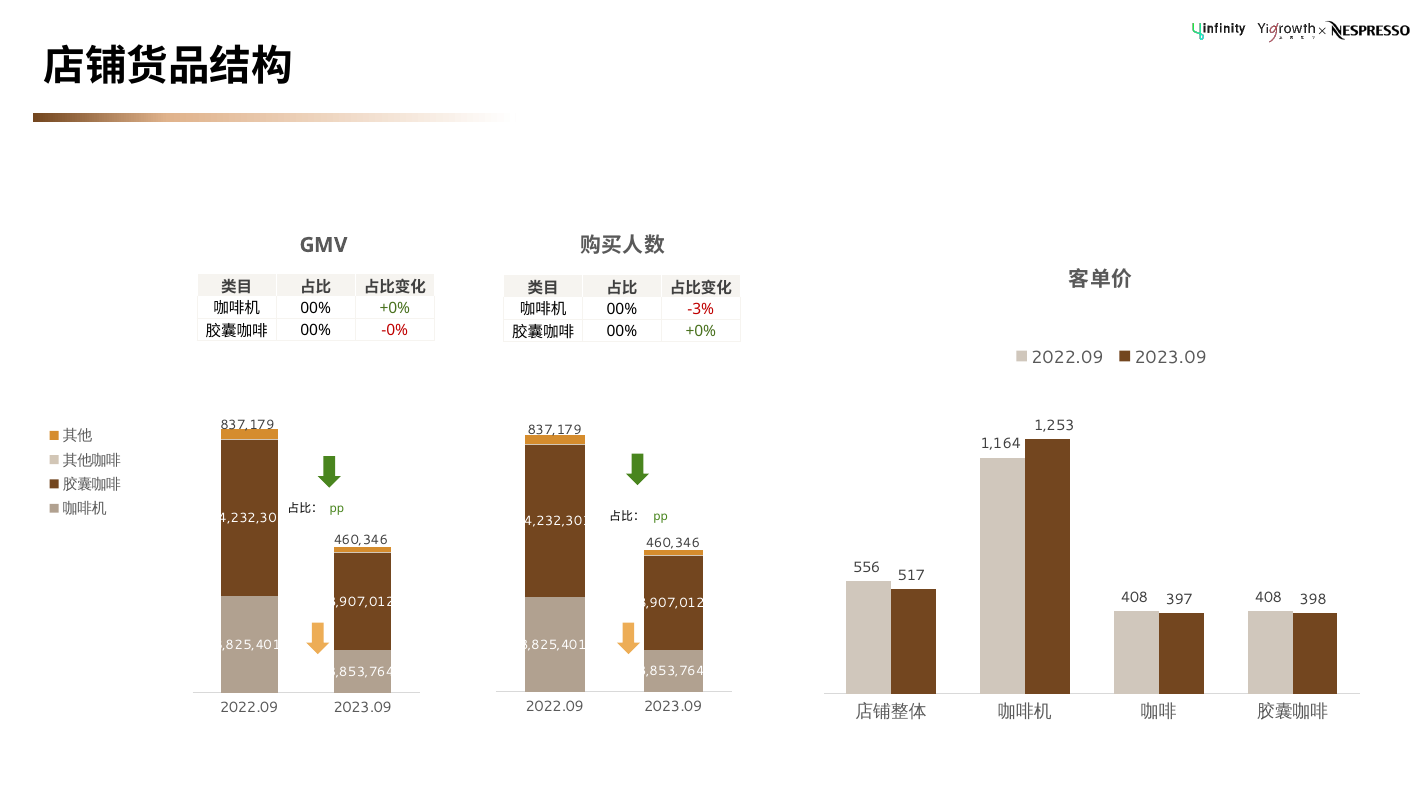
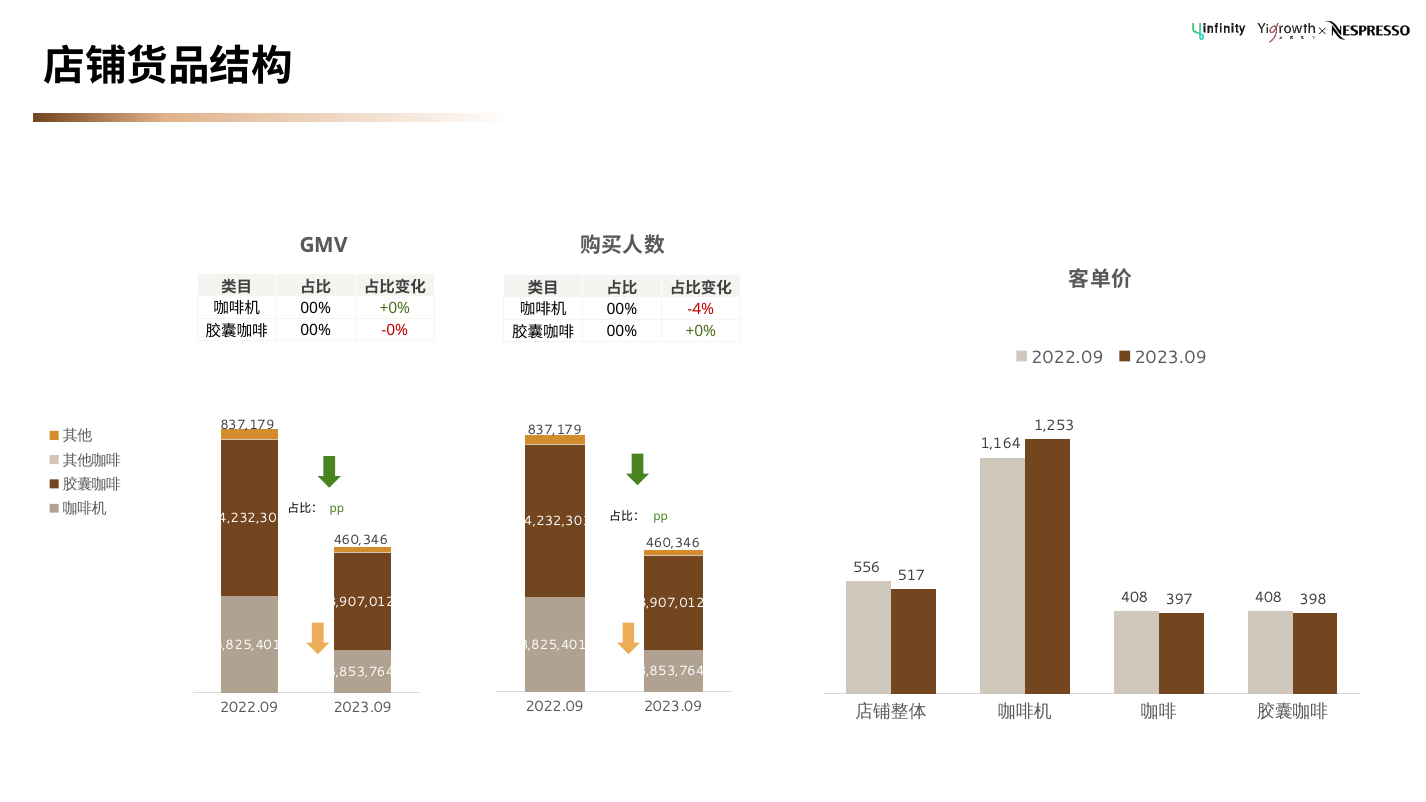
-3%: -3% -> -4%
